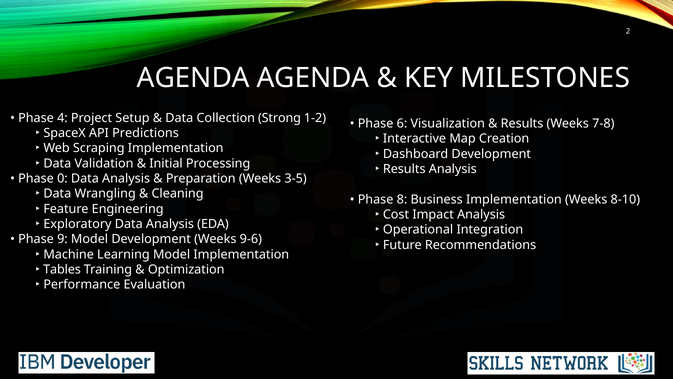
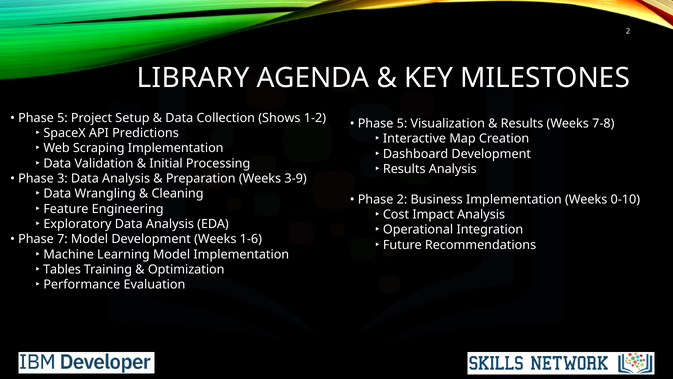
AGENDA at (193, 78): AGENDA -> LIBRARY
4 at (62, 118): 4 -> 5
Strong: Strong -> Shows
6 at (402, 123): 6 -> 5
0: 0 -> 3
3-5: 3-5 -> 3-9
Phase 8: 8 -> 2
8-10: 8-10 -> 0-10
9: 9 -> 7
9-6: 9-6 -> 1-6
